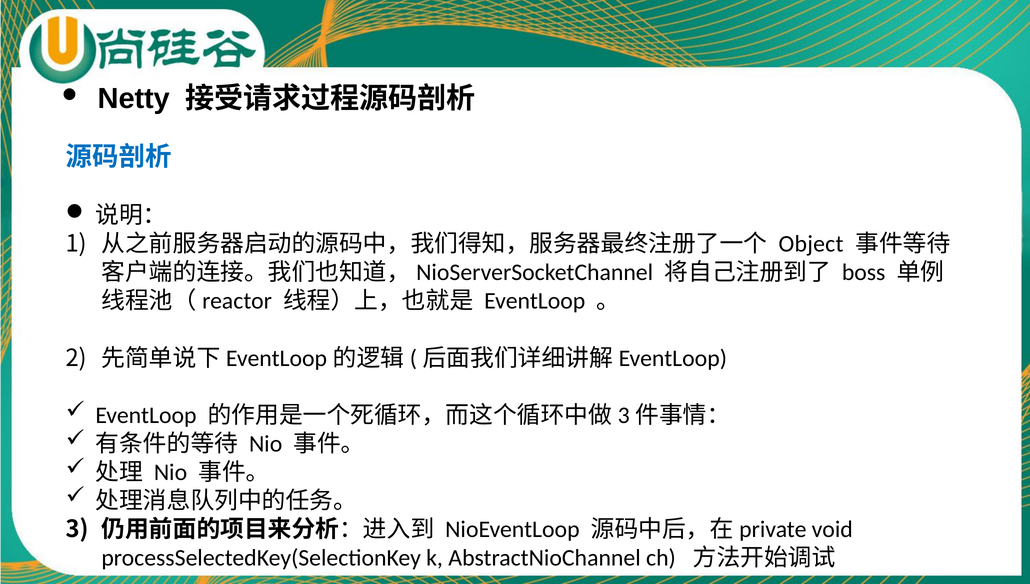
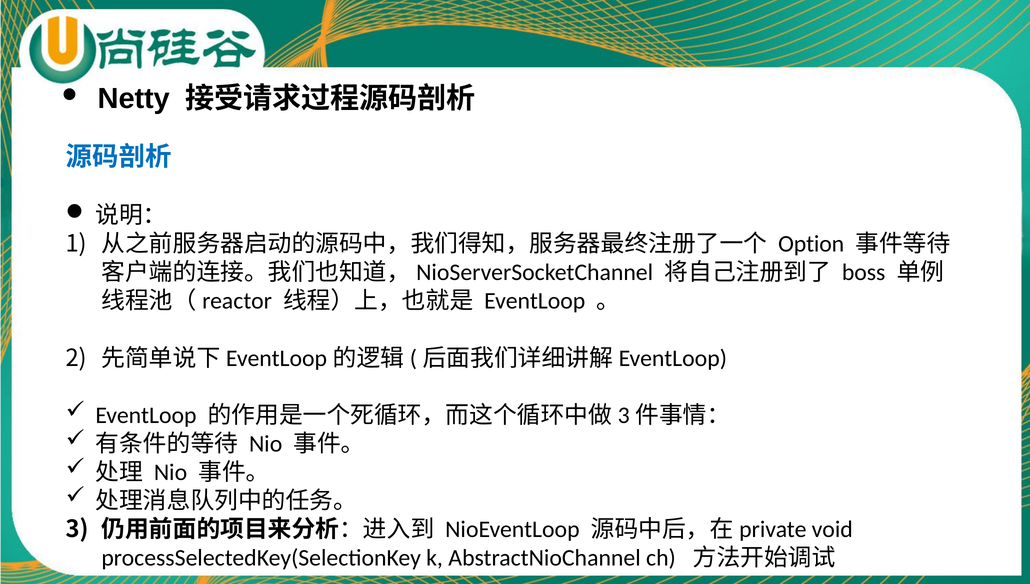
Object: Object -> Option
